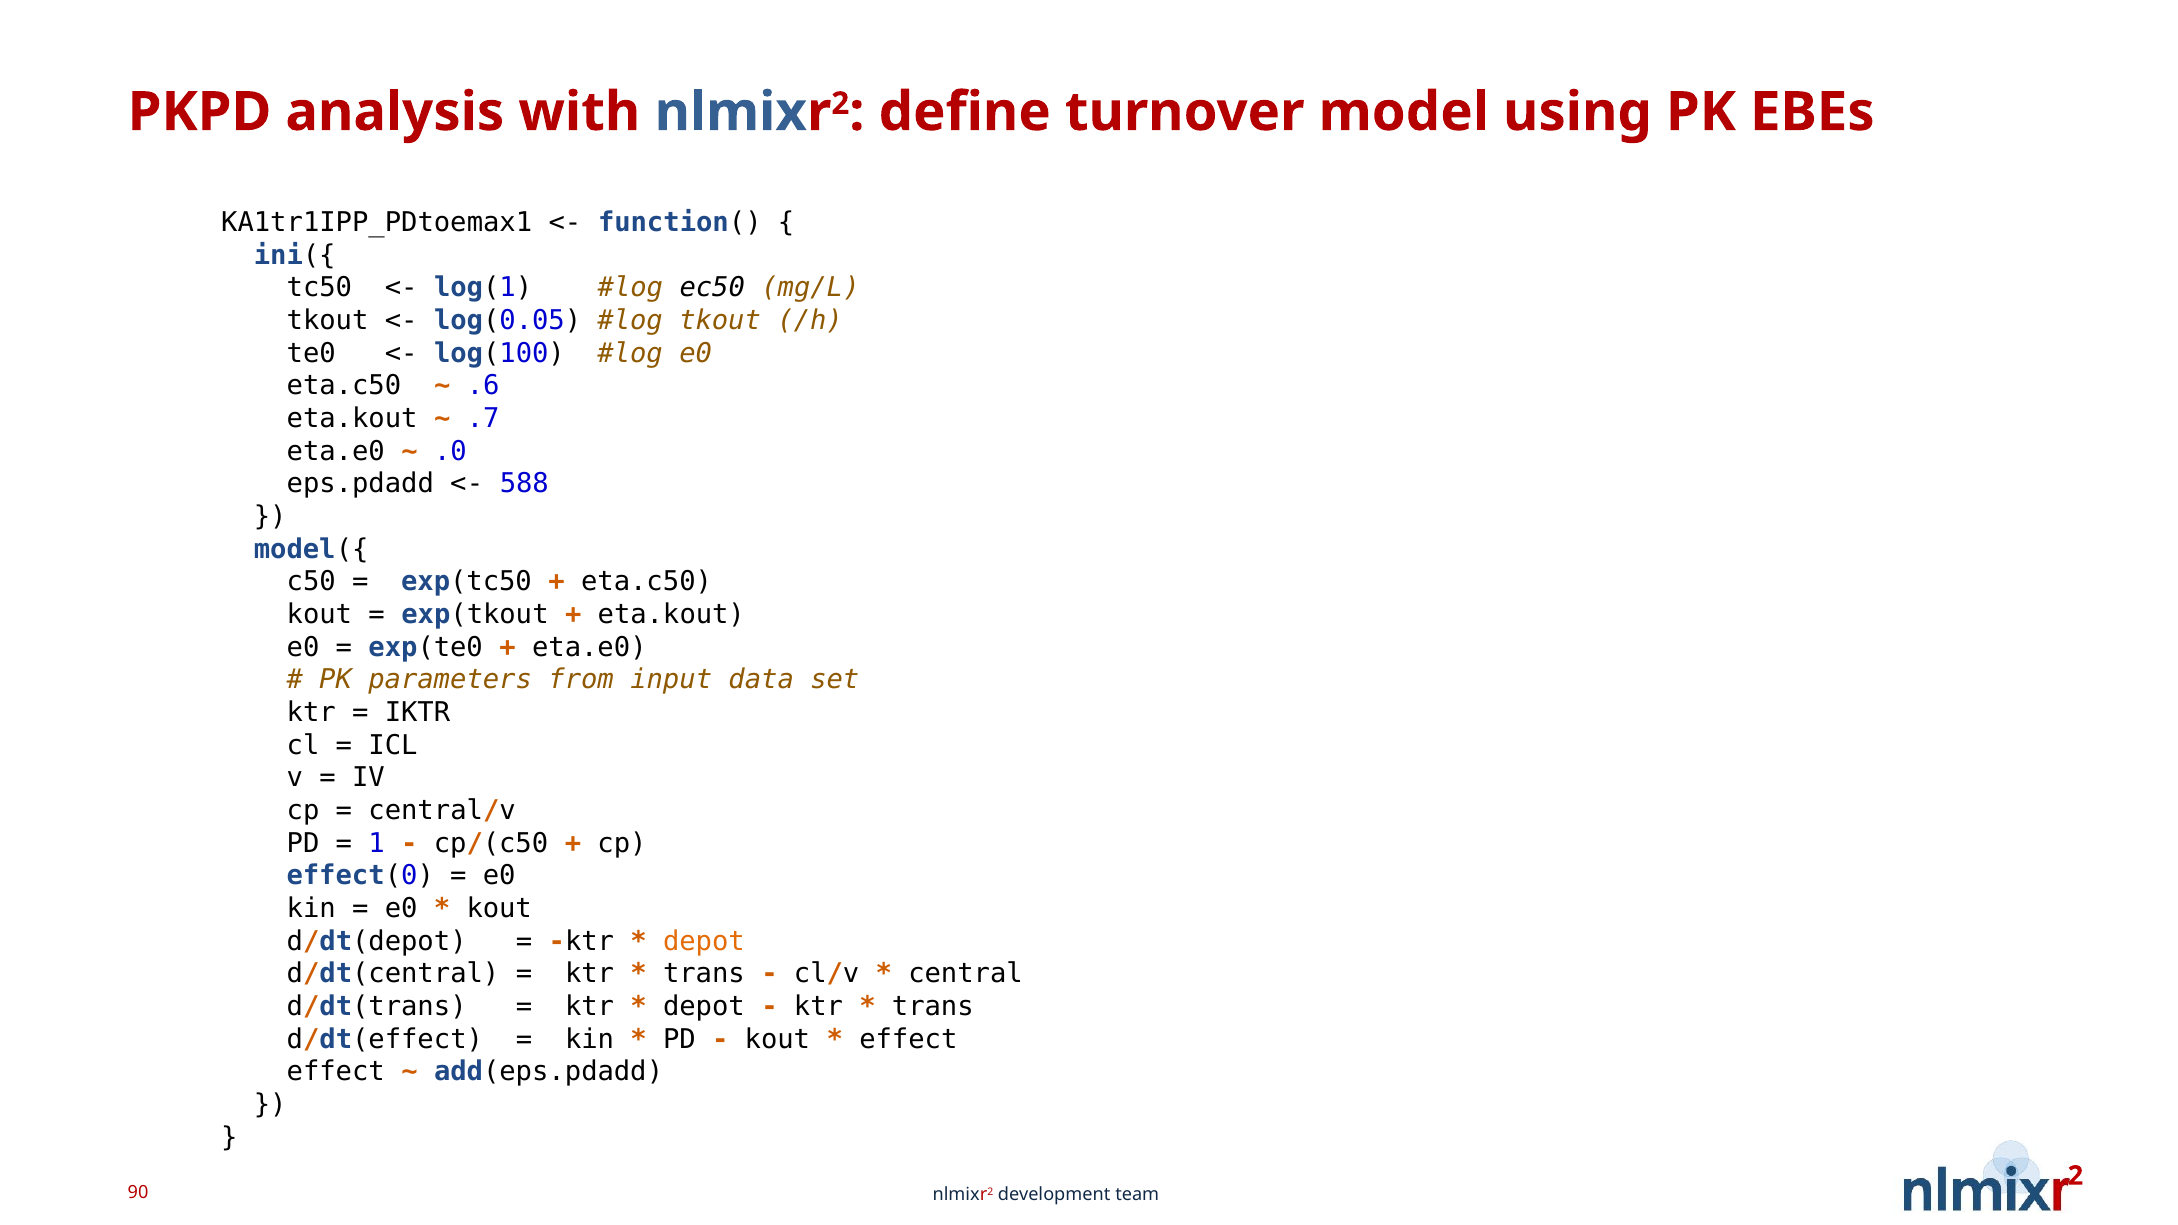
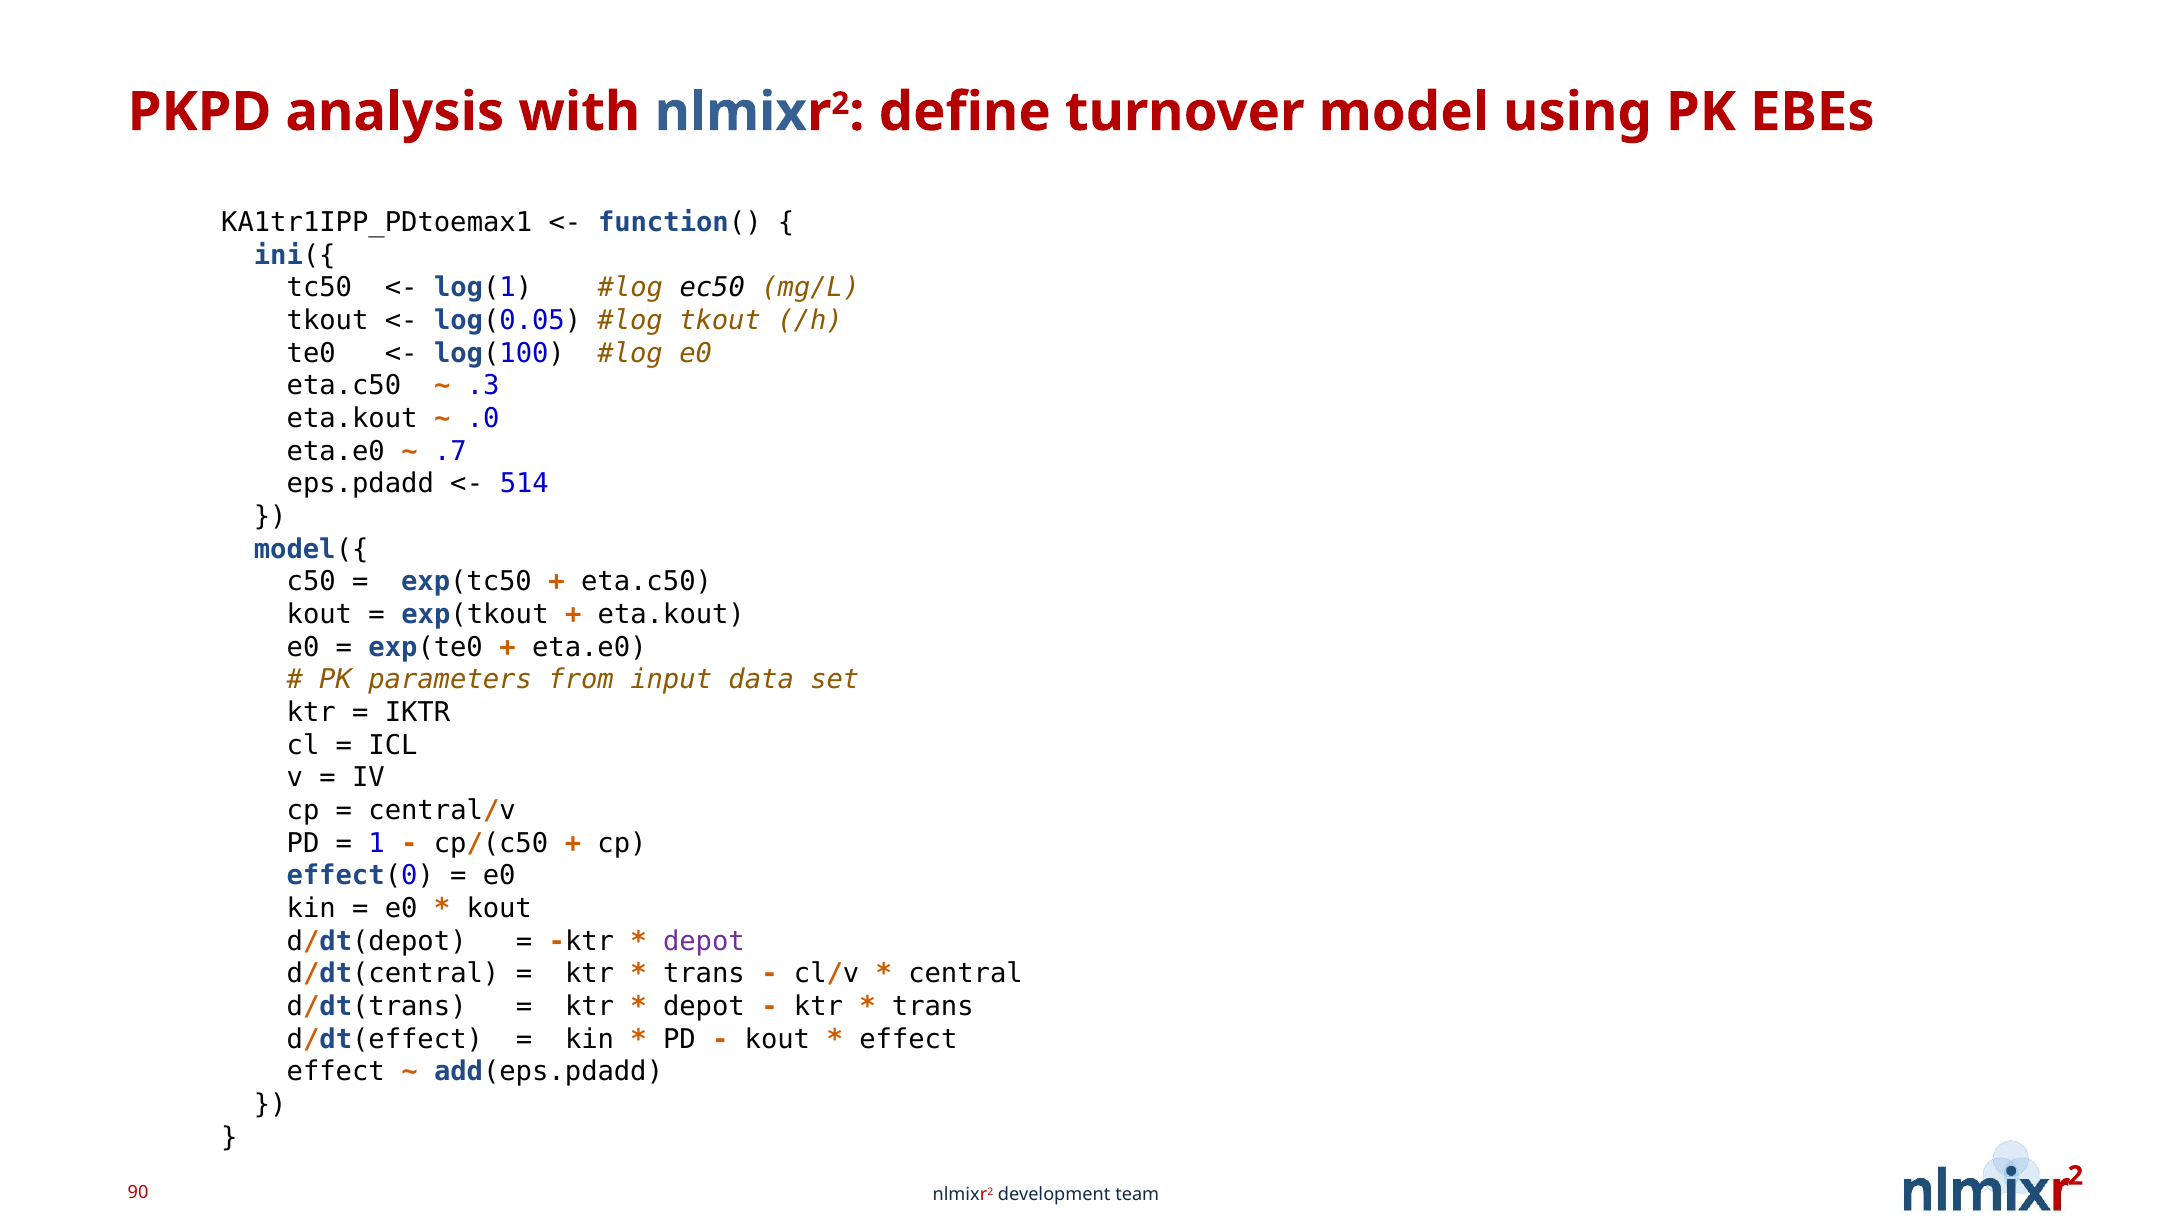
.6: .6 -> .3
.7: .7 -> .0
.0: .0 -> .7
588: 588 -> 514
depot at (704, 941) colour: orange -> purple
